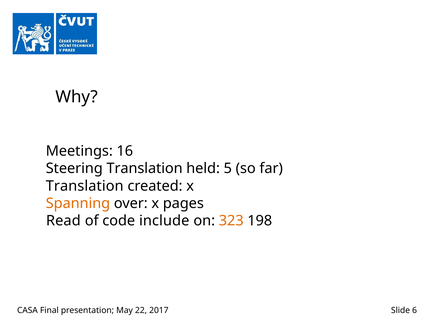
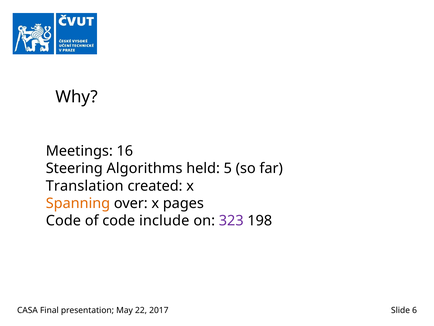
Steering Translation: Translation -> Algorithms
Read at (63, 220): Read -> Code
323 colour: orange -> purple
